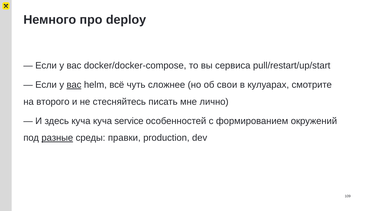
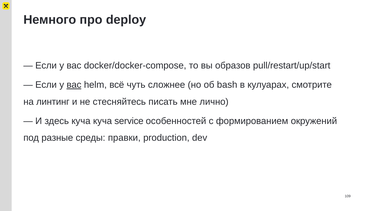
сервиса: сервиса -> образов
свои: свои -> bash
второго: второго -> линтинг
разные underline: present -> none
